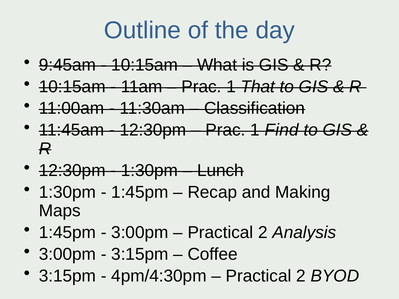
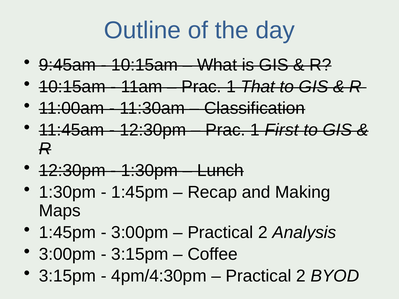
Find: Find -> First
